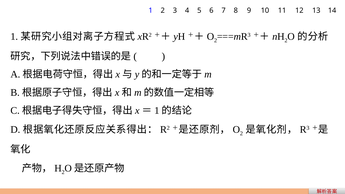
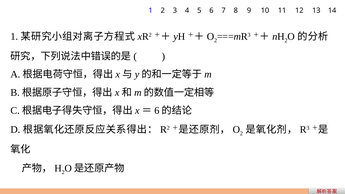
1 at (157, 111): 1 -> 6
